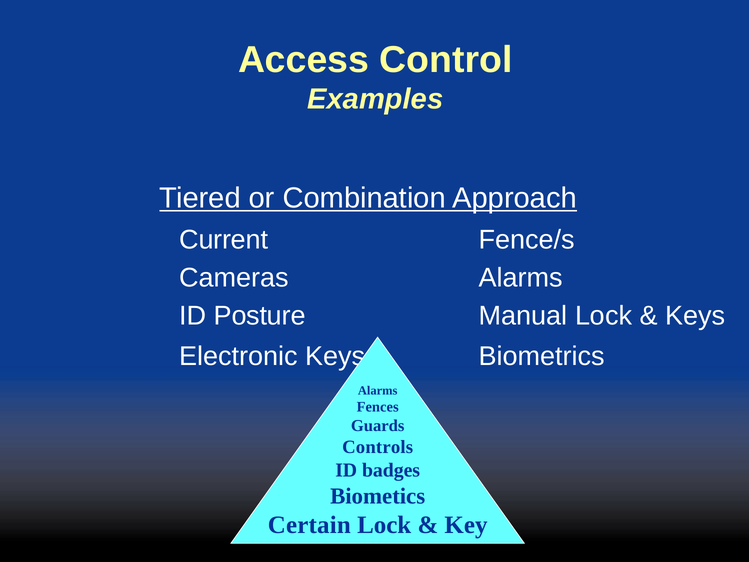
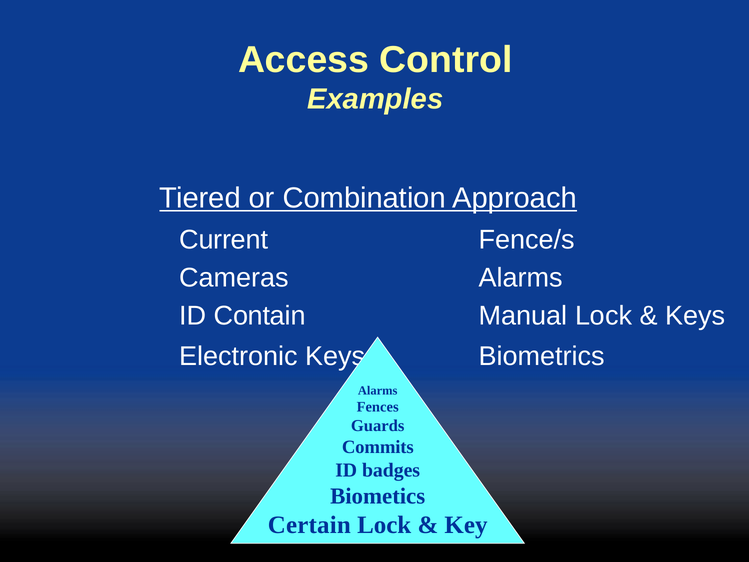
Posture: Posture -> Contain
Controls: Controls -> Commits
